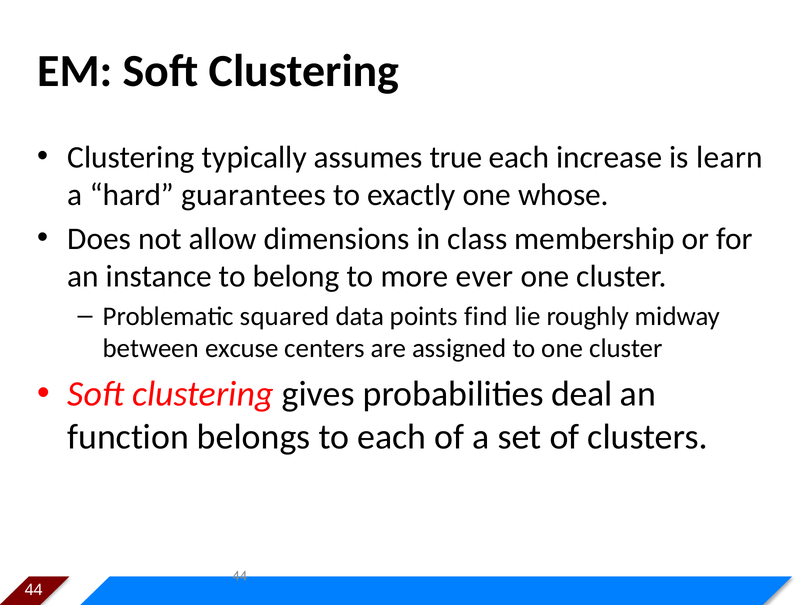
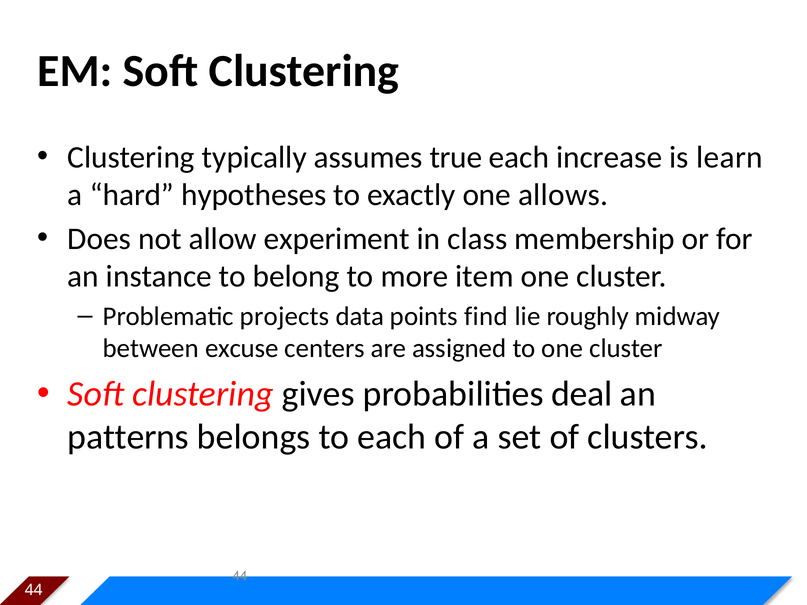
guarantees: guarantees -> hypotheses
whose: whose -> allows
dimensions: dimensions -> experiment
ever: ever -> item
squared: squared -> projects
function: function -> patterns
